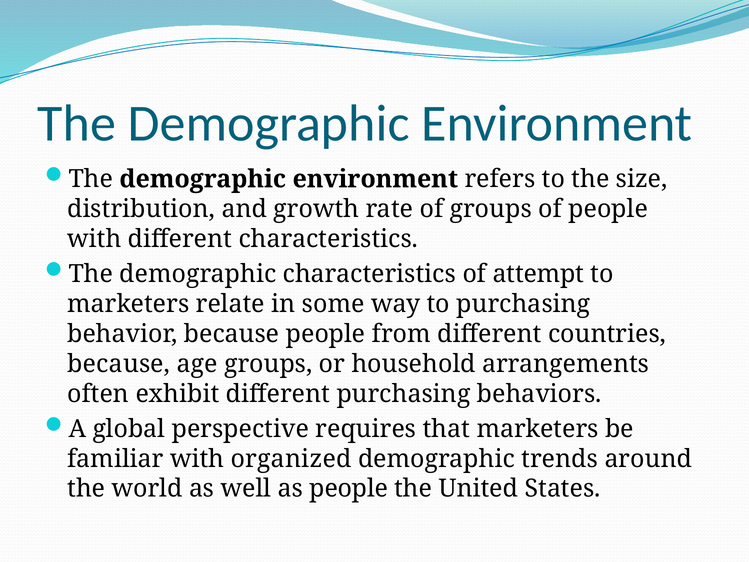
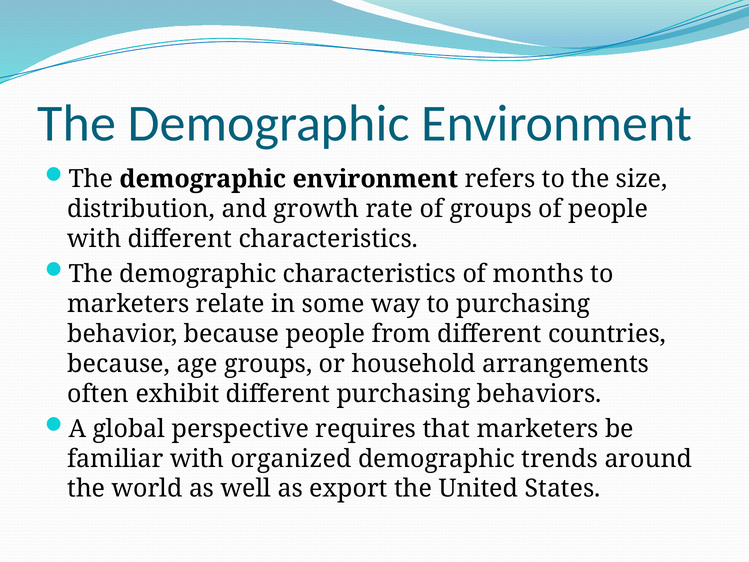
attempt: attempt -> months
as people: people -> export
